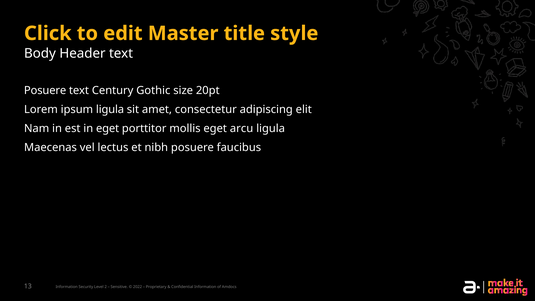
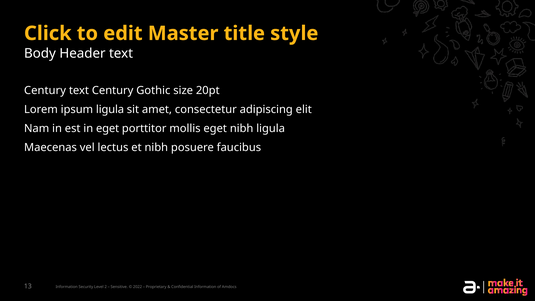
Posuere at (45, 91): Posuere -> Century
eget arcu: arcu -> nibh
